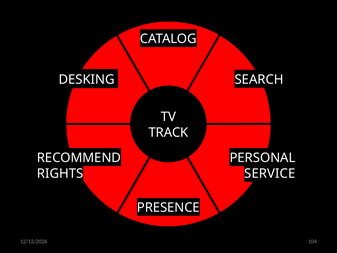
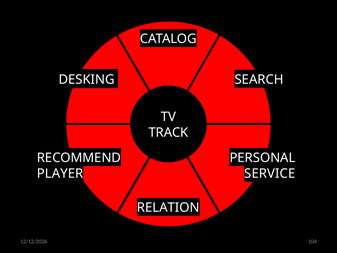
RIGHTS: RIGHTS -> PLAYER
PRESENCE: PRESENCE -> RELATION
